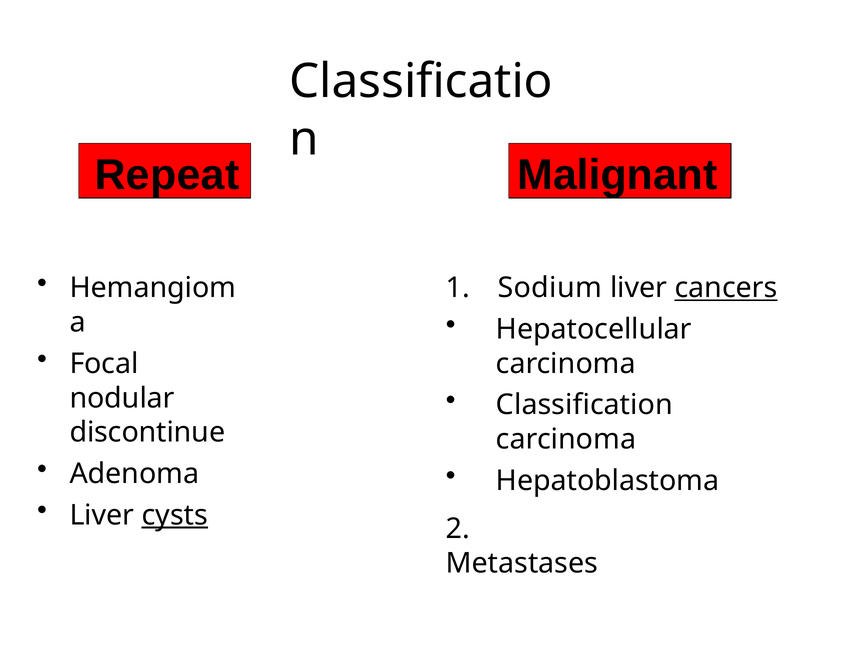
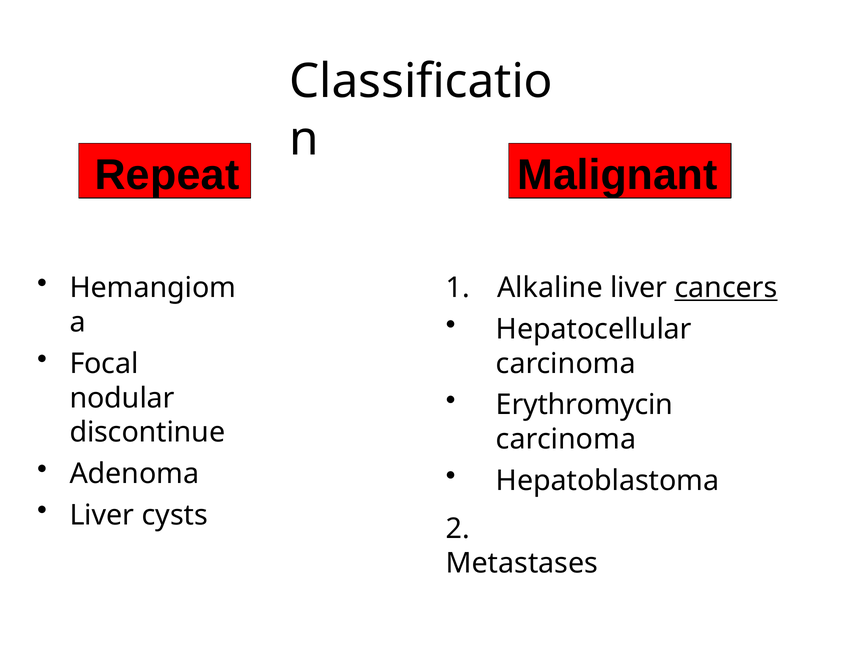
Sodium: Sodium -> Alkaline
Classification: Classification -> Erythromycin
cysts underline: present -> none
